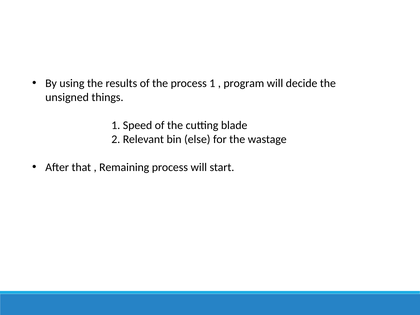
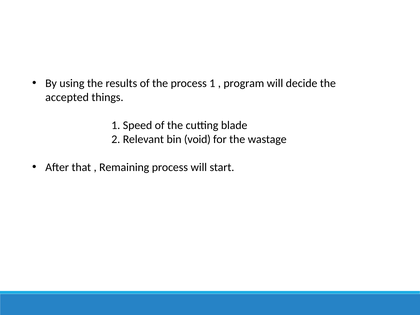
unsigned: unsigned -> accepted
else: else -> void
